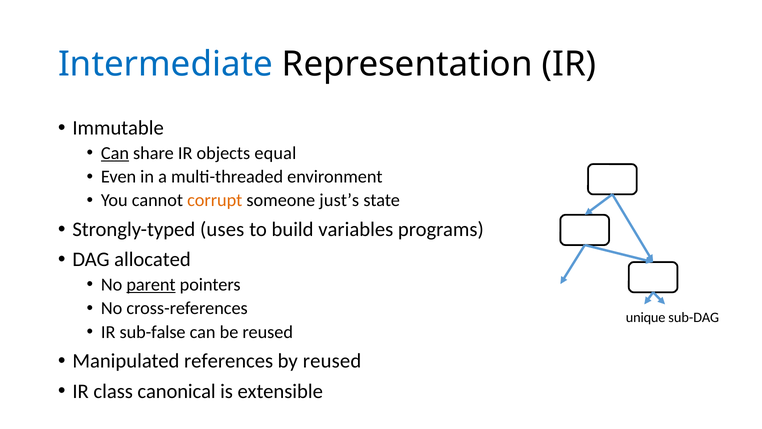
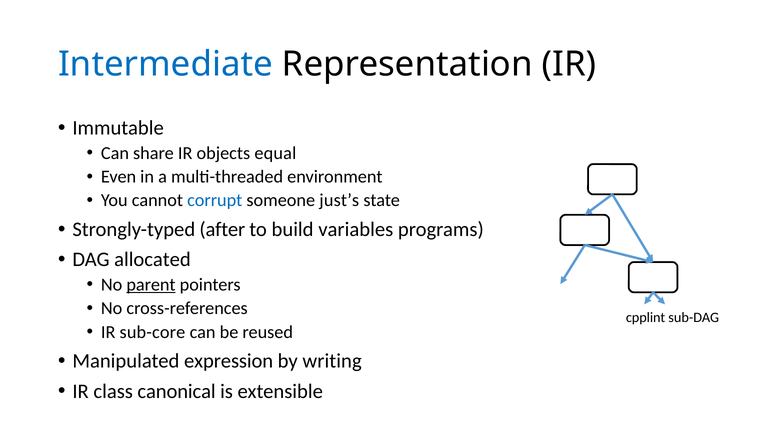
Can at (115, 153) underline: present -> none
corrupt colour: orange -> blue
uses: uses -> after
unique: unique -> cpplint
sub-false: sub-false -> sub-core
references: references -> expression
by reused: reused -> writing
